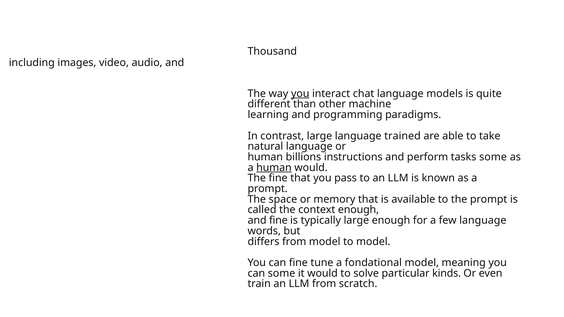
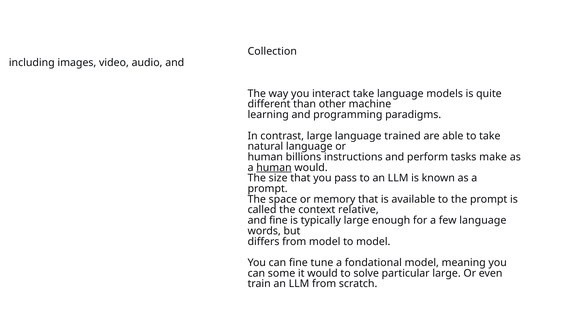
Thousand: Thousand -> Collection
you at (300, 94) underline: present -> none
interact chat: chat -> take
tasks some: some -> make
The fine: fine -> size
context enough: enough -> relative
particular kinds: kinds -> large
